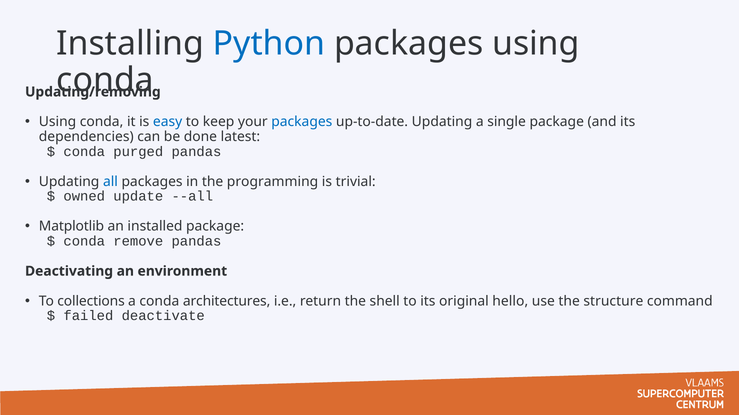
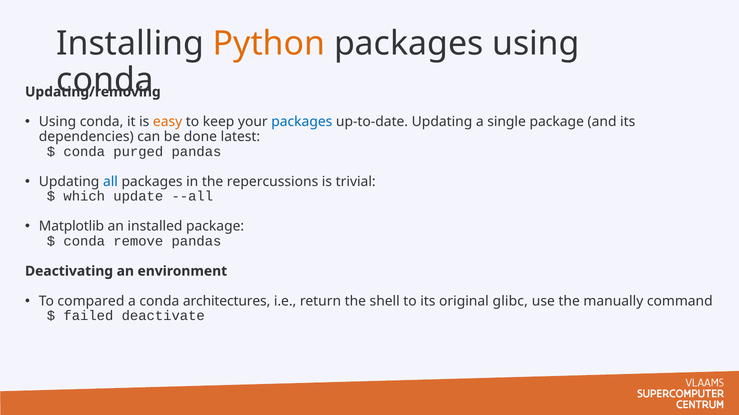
Python colour: blue -> orange
easy colour: blue -> orange
programming: programming -> repercussions
owned: owned -> which
collections: collections -> compared
hello: hello -> glibc
structure: structure -> manually
